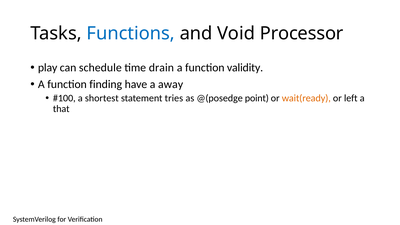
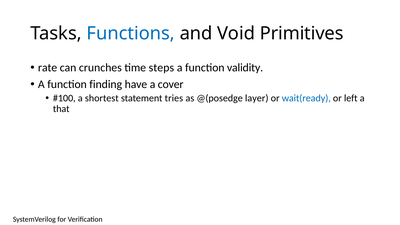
Processor: Processor -> Primitives
play: play -> rate
schedule: schedule -> crunches
drain: drain -> steps
away: away -> cover
point: point -> layer
wait(ready colour: orange -> blue
